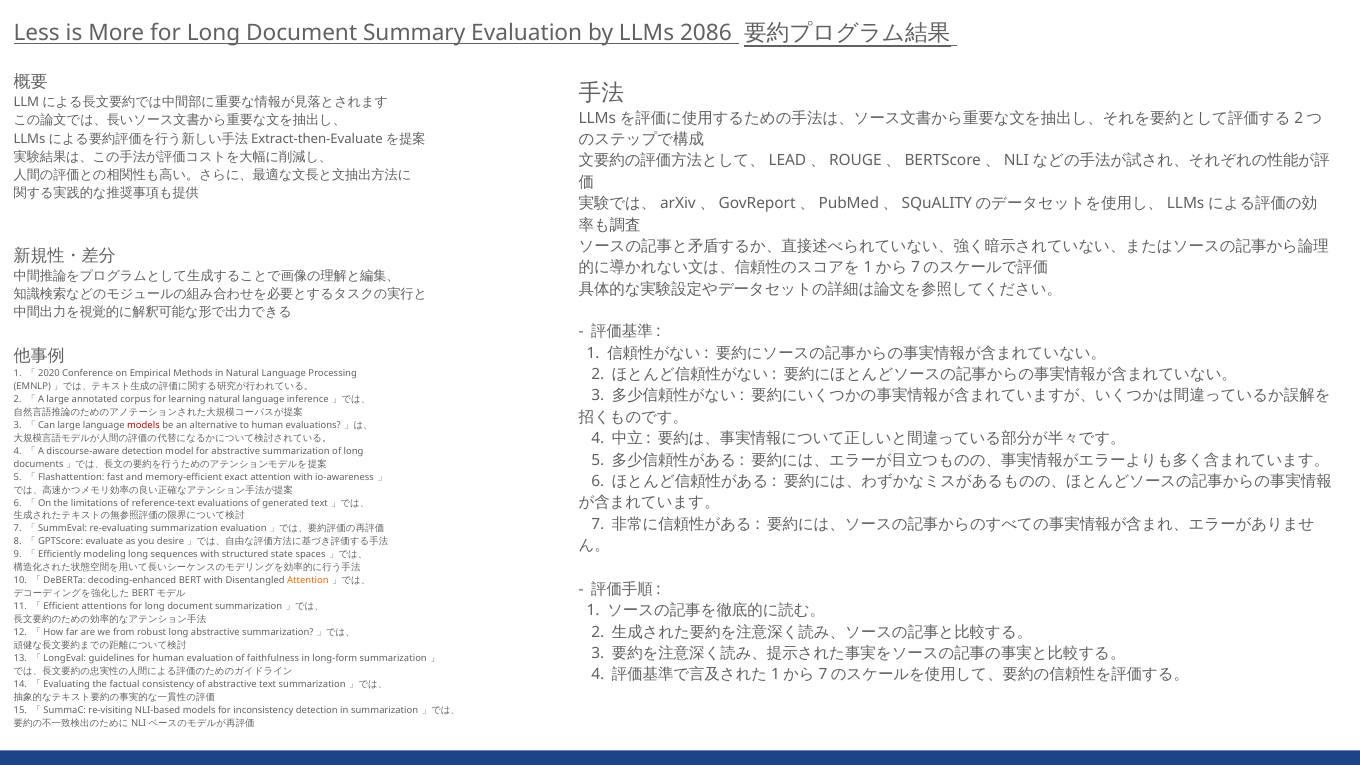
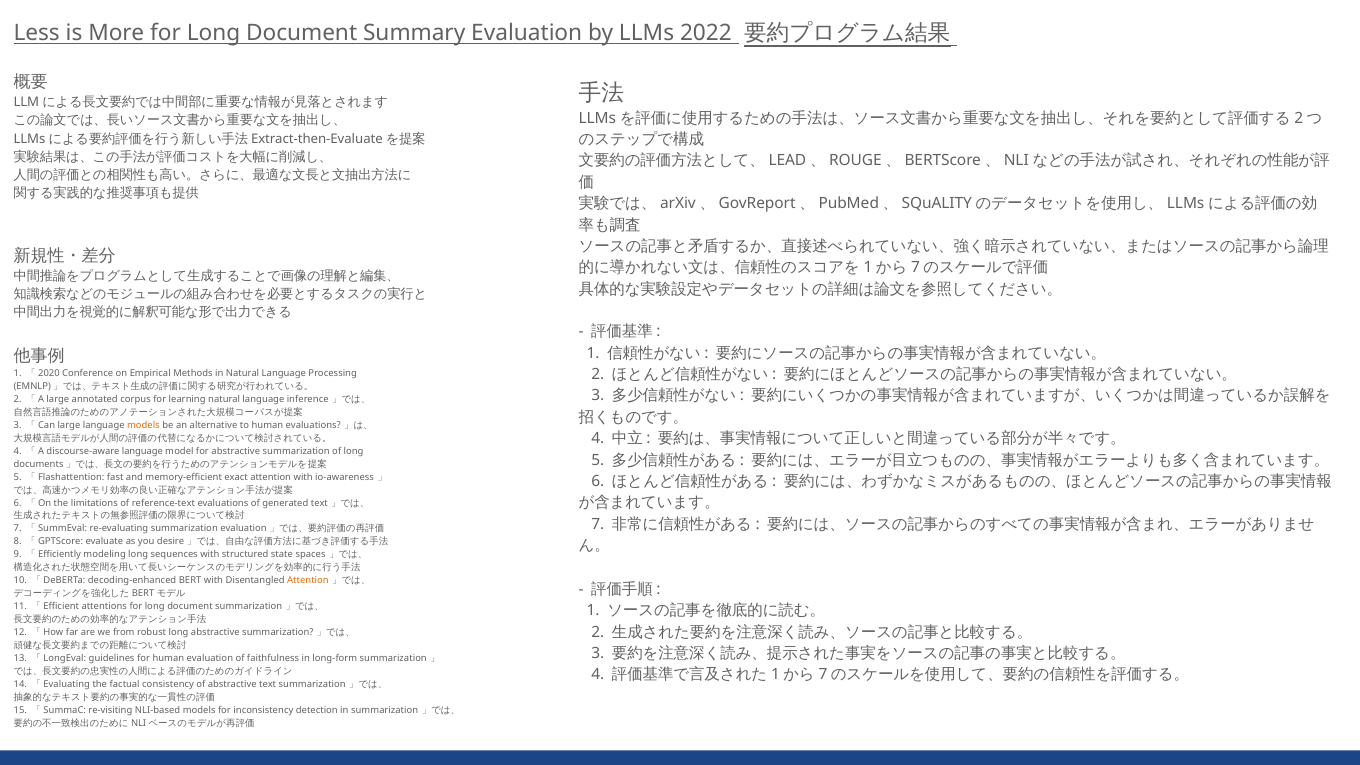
2086: 2086 -> 2022
models at (143, 425) colour: red -> orange
discourse-aware detection: detection -> language
